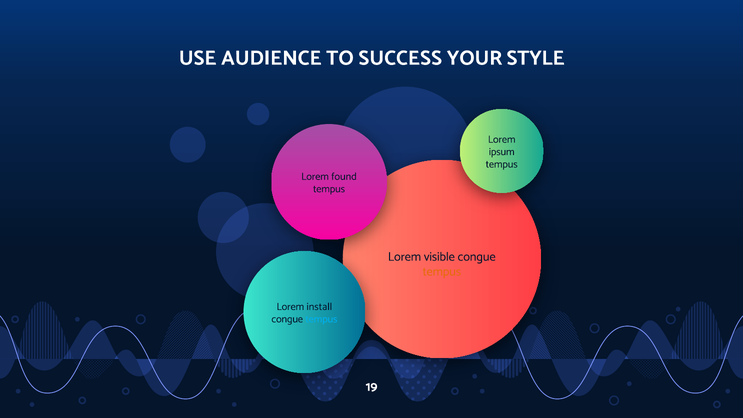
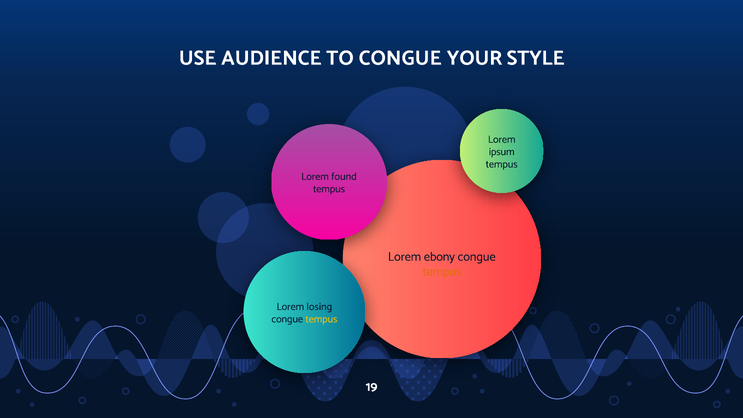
TO SUCCESS: SUCCESS -> CONGUE
visible: visible -> ebony
install: install -> losing
tempus at (321, 319) colour: light blue -> yellow
